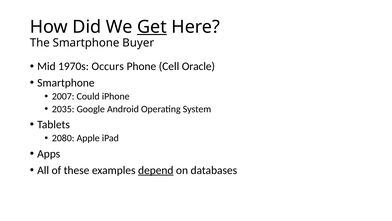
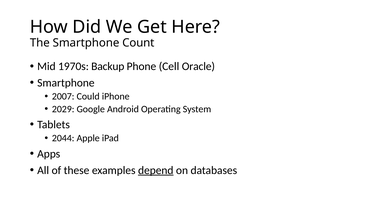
Get underline: present -> none
Buyer: Buyer -> Count
Occurs: Occurs -> Backup
2035: 2035 -> 2029
2080: 2080 -> 2044
